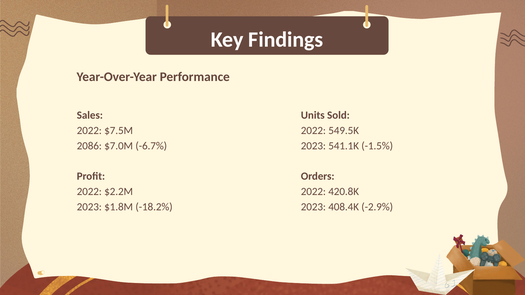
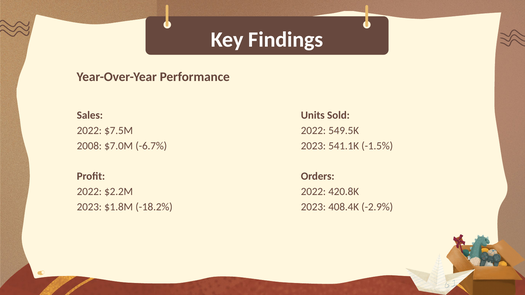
2086: 2086 -> 2008
